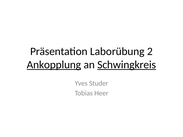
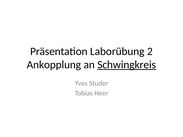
Ankopplung underline: present -> none
